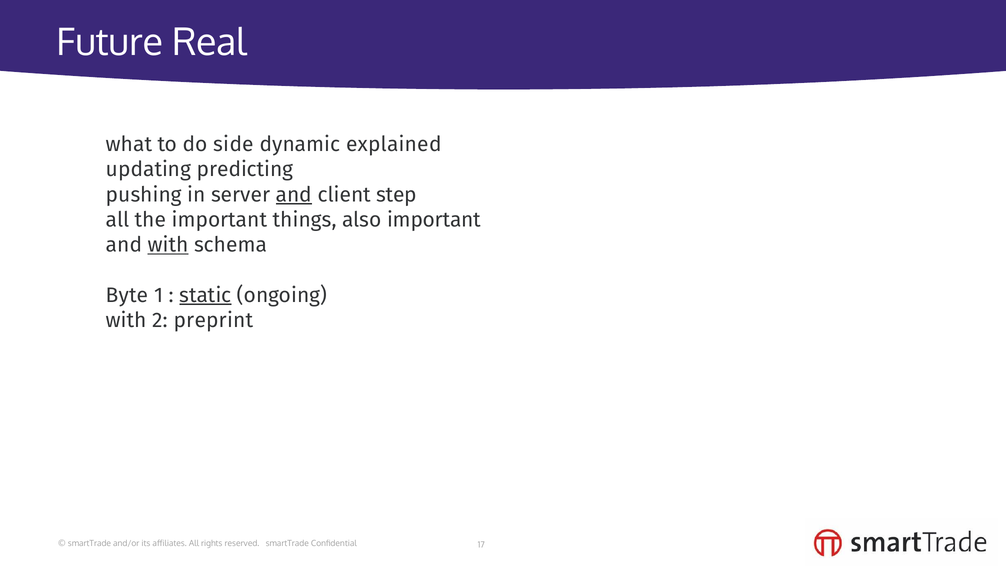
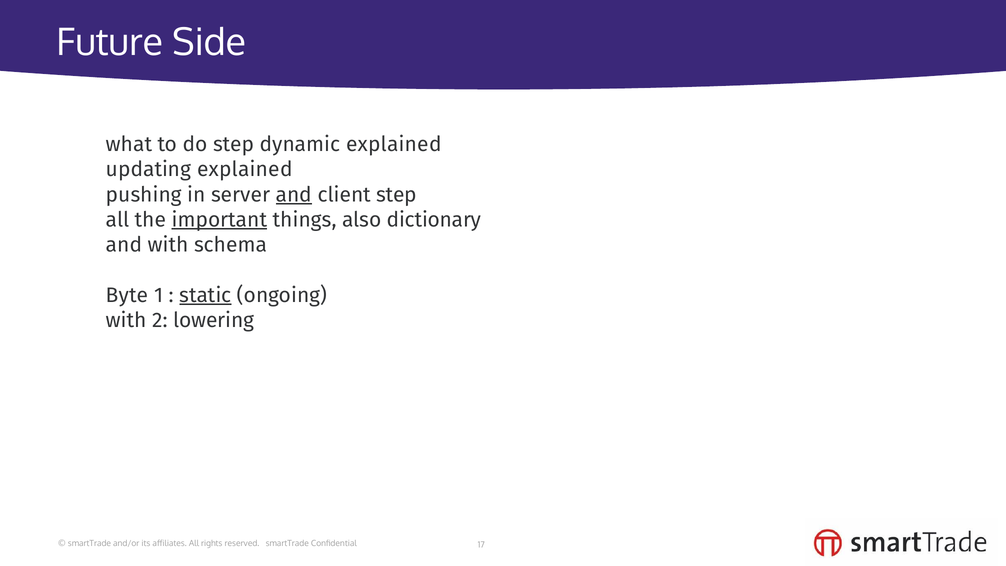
Real: Real -> Side
do side: side -> step
updating predicting: predicting -> explained
important at (219, 220) underline: none -> present
also important: important -> dictionary
with at (168, 245) underline: present -> none
preprint: preprint -> lowering
